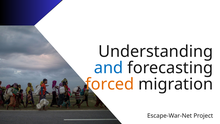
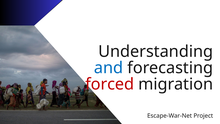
forced colour: orange -> red
